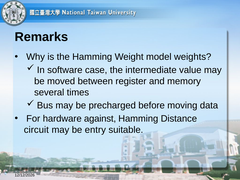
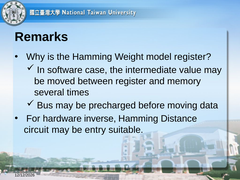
model weights: weights -> register
against: against -> inverse
